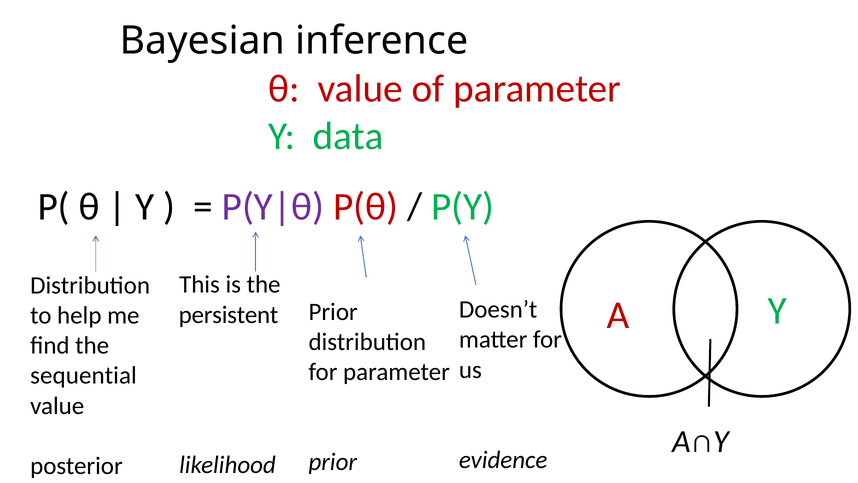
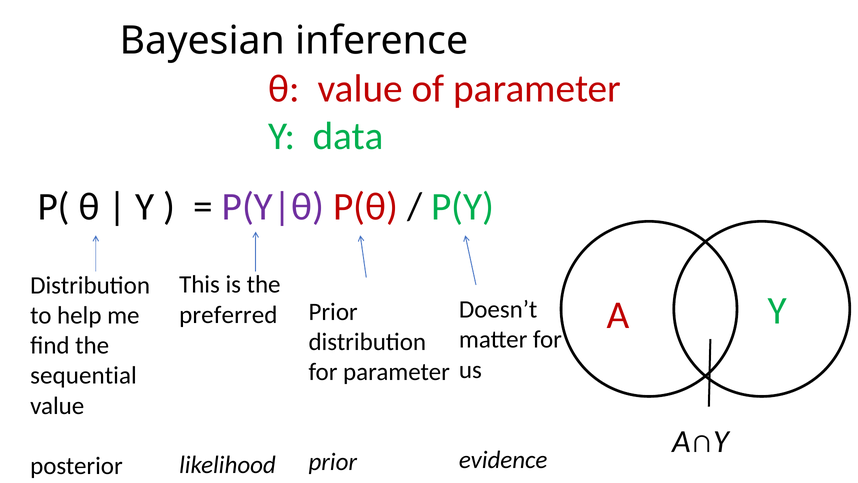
persistent: persistent -> preferred
